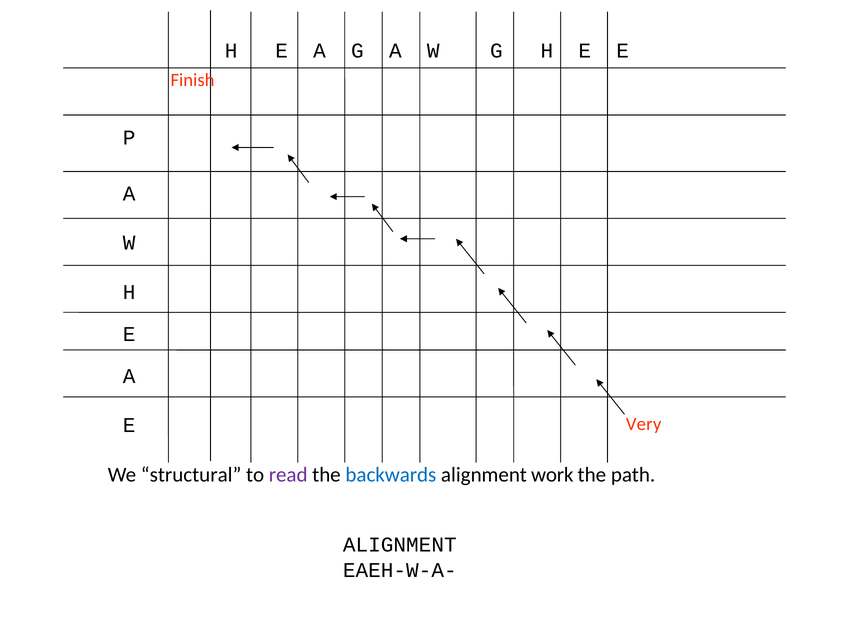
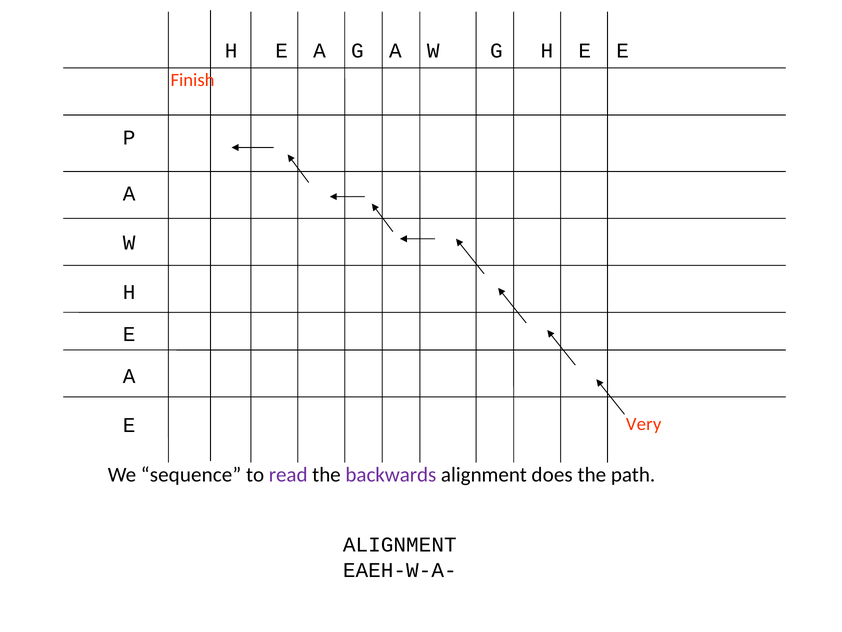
structural: structural -> sequence
backwards colour: blue -> purple
work: work -> does
